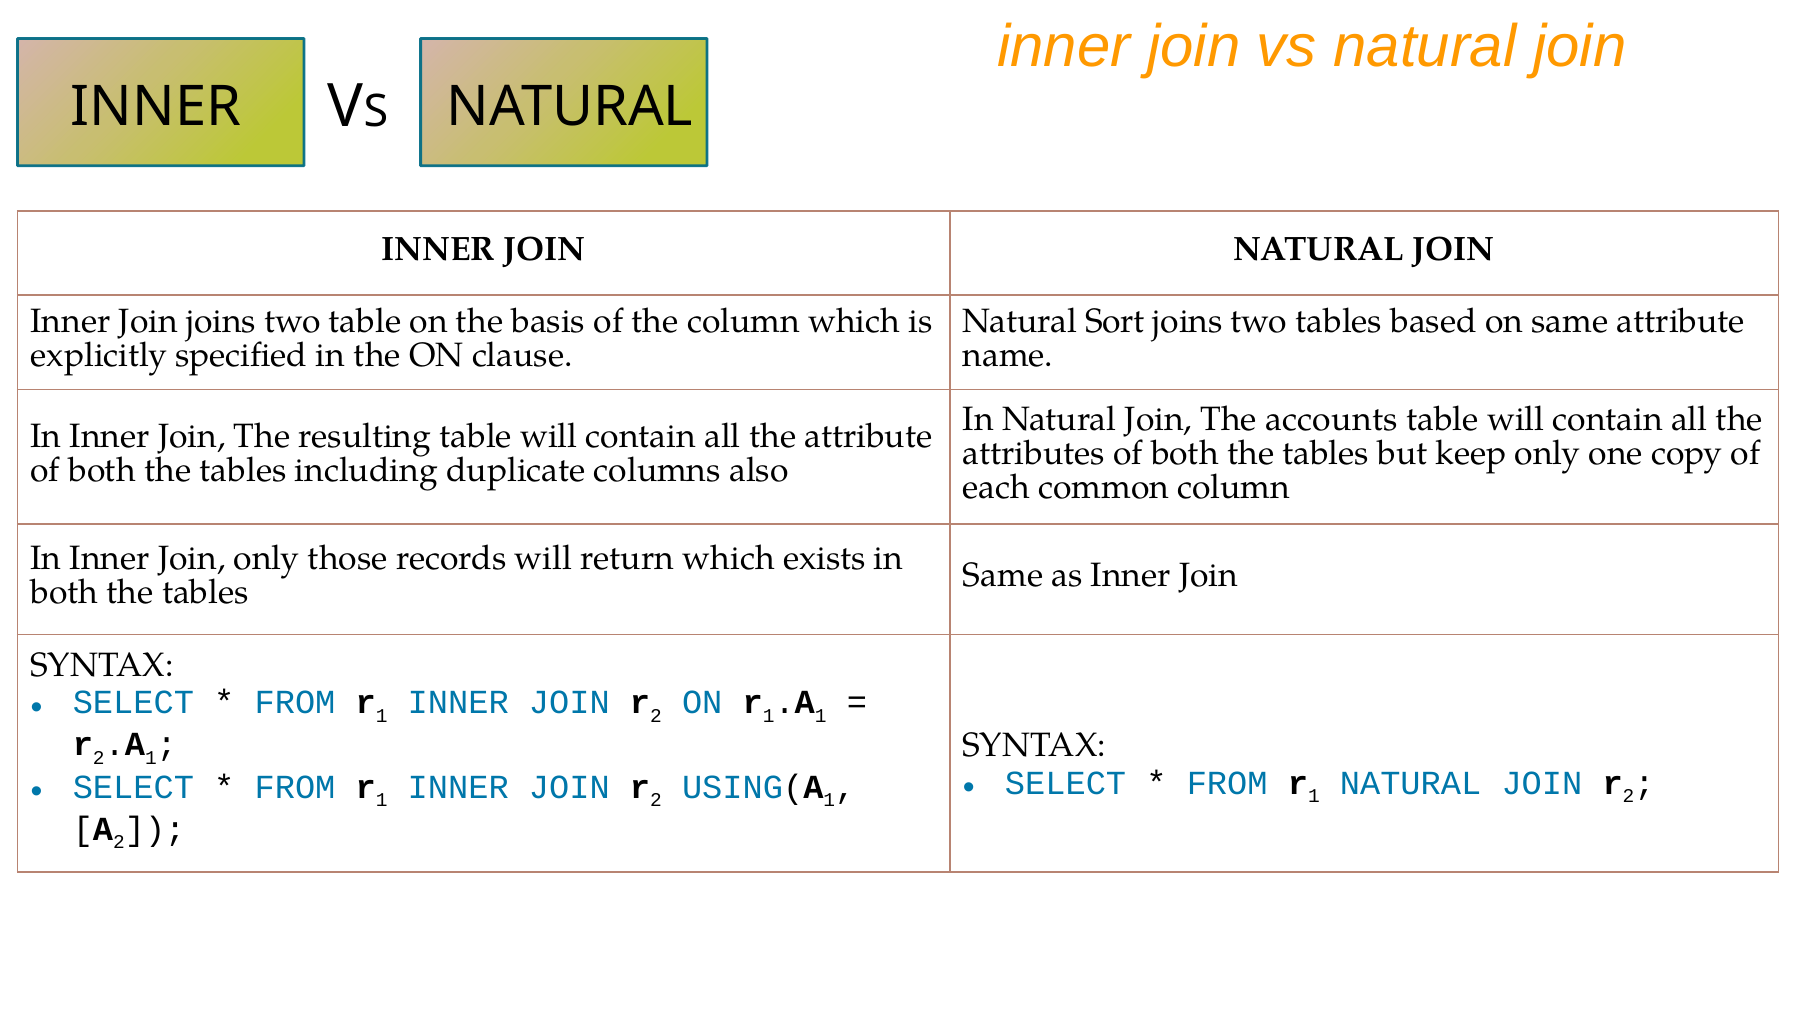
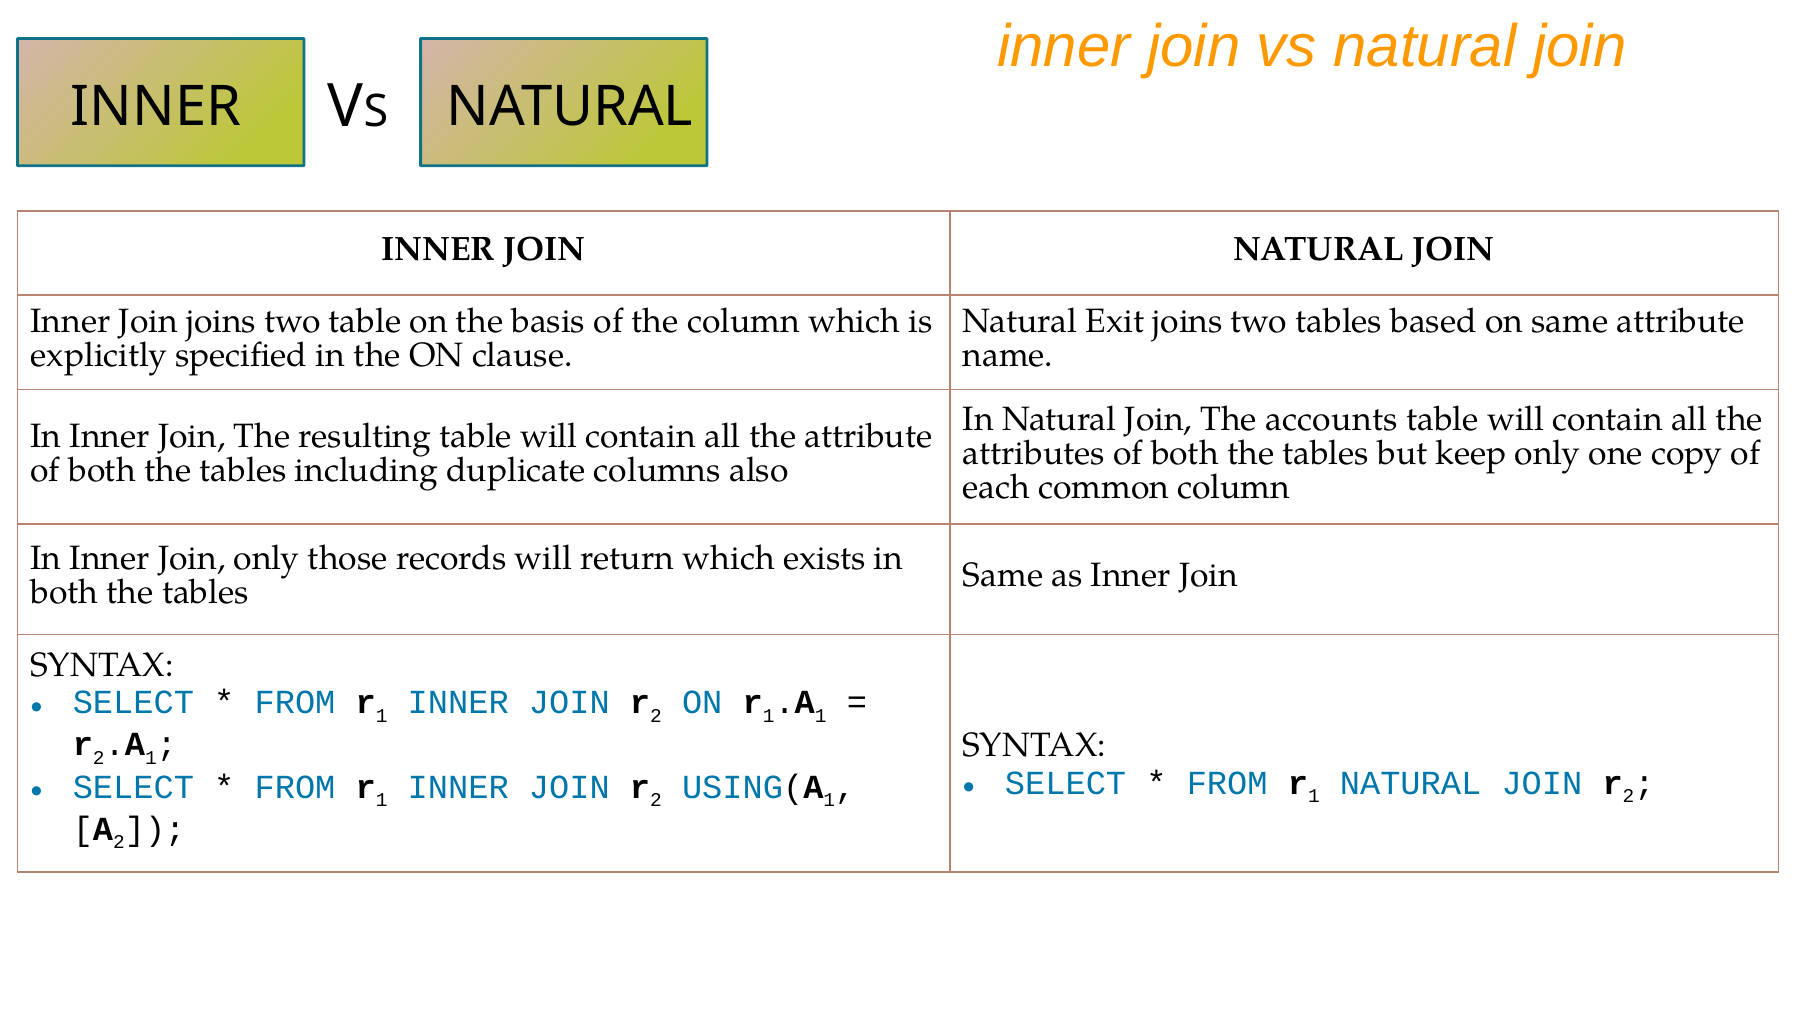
Sort: Sort -> Exit
